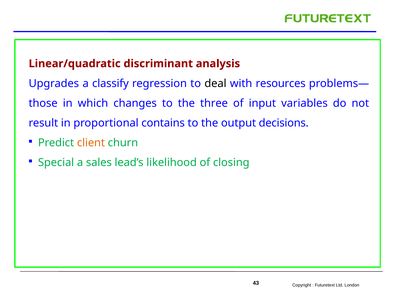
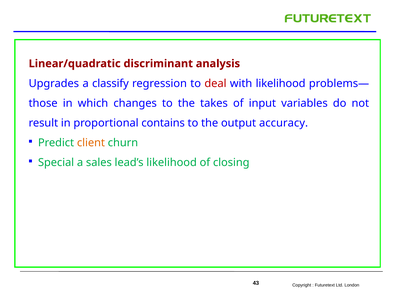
deal colour: black -> red
with resources: resources -> likelihood
three: three -> takes
decisions: decisions -> accuracy
